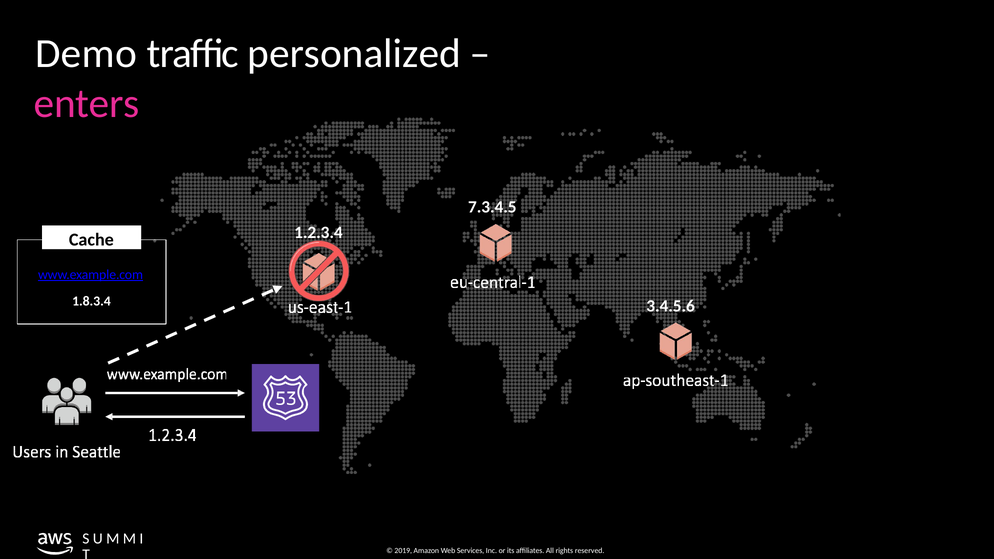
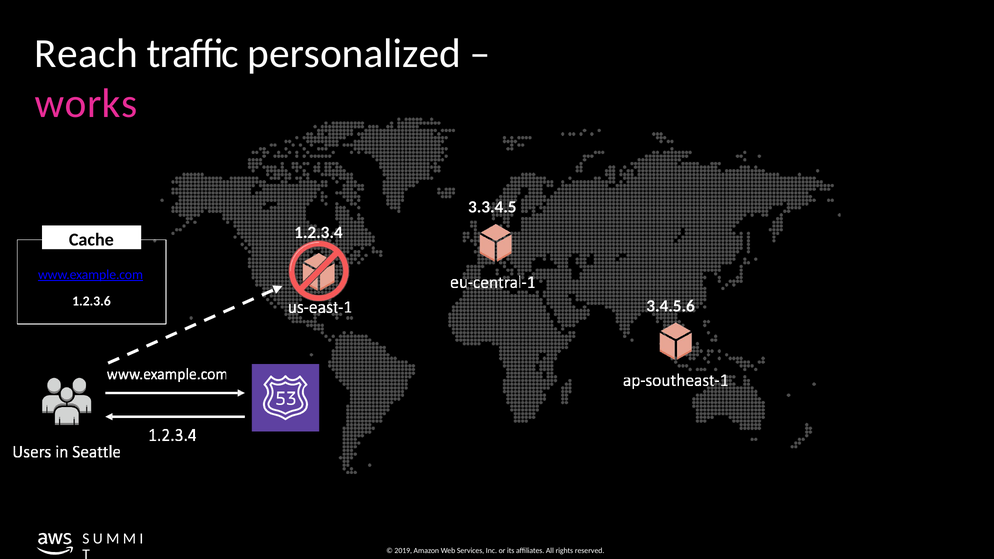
Demo: Demo -> Reach
enters: enters -> works
7.3.4.5: 7.3.4.5 -> 3.3.4.5
1.8.3.4: 1.8.3.4 -> 1.2.3.6
